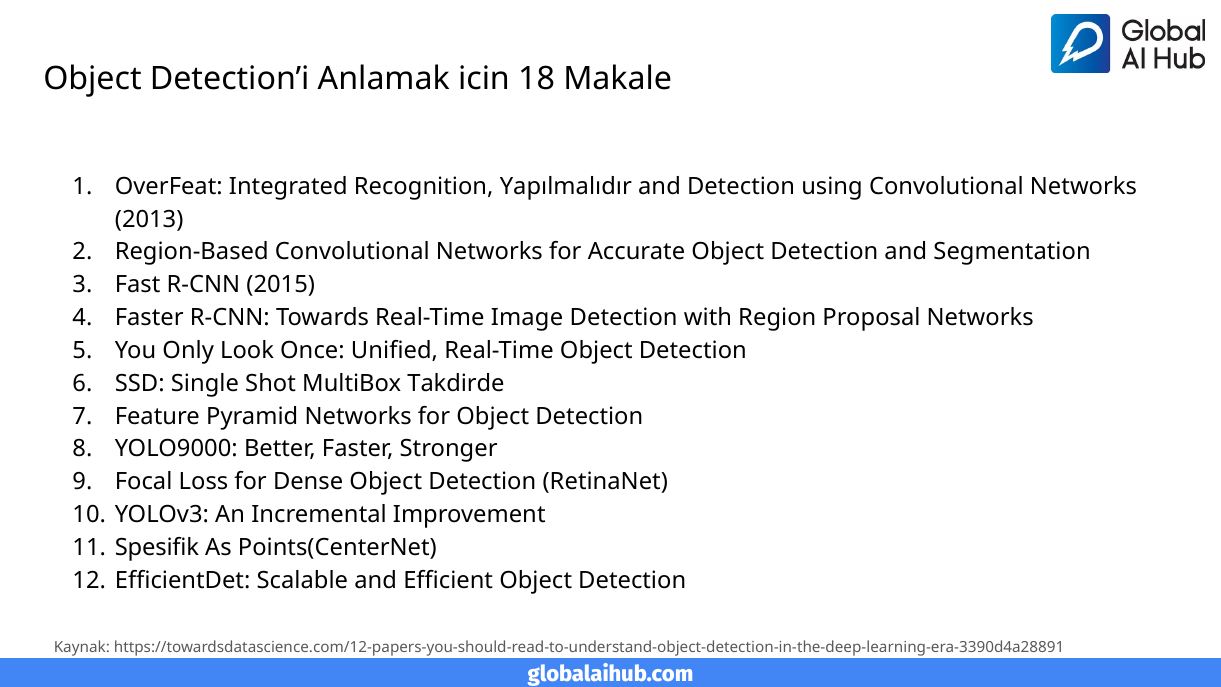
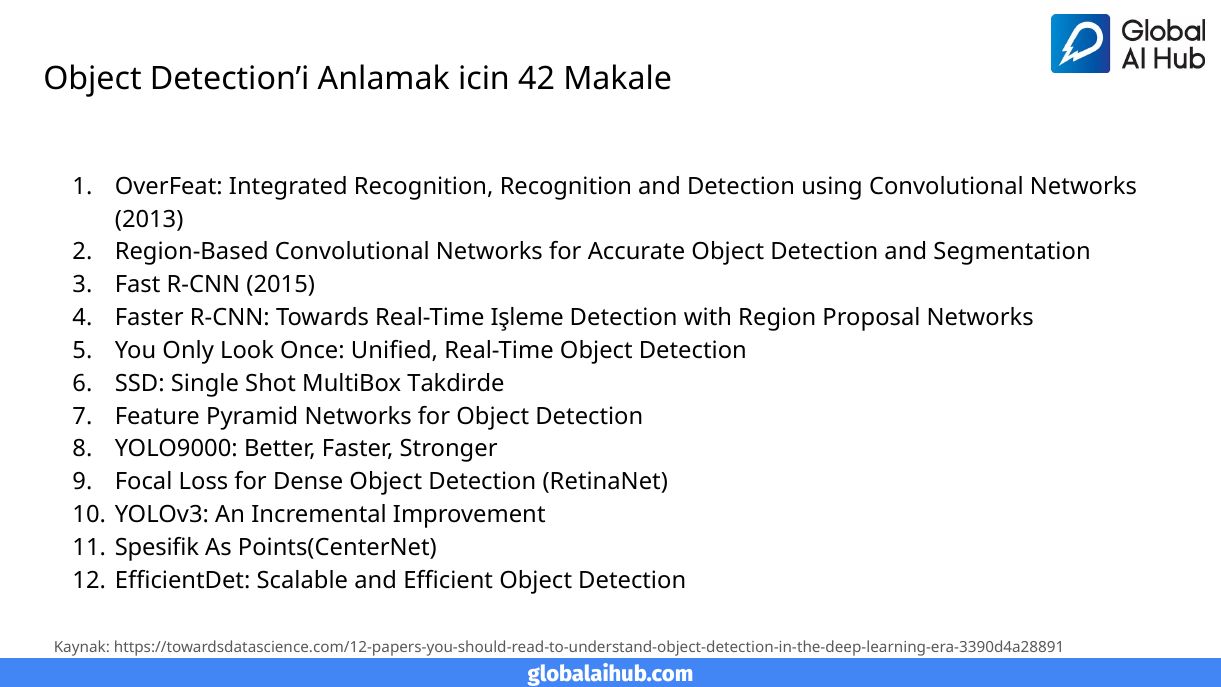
18: 18 -> 42
Recognition Yapılmalıdır: Yapılmalıdır -> Recognition
Image: Image -> Işleme
